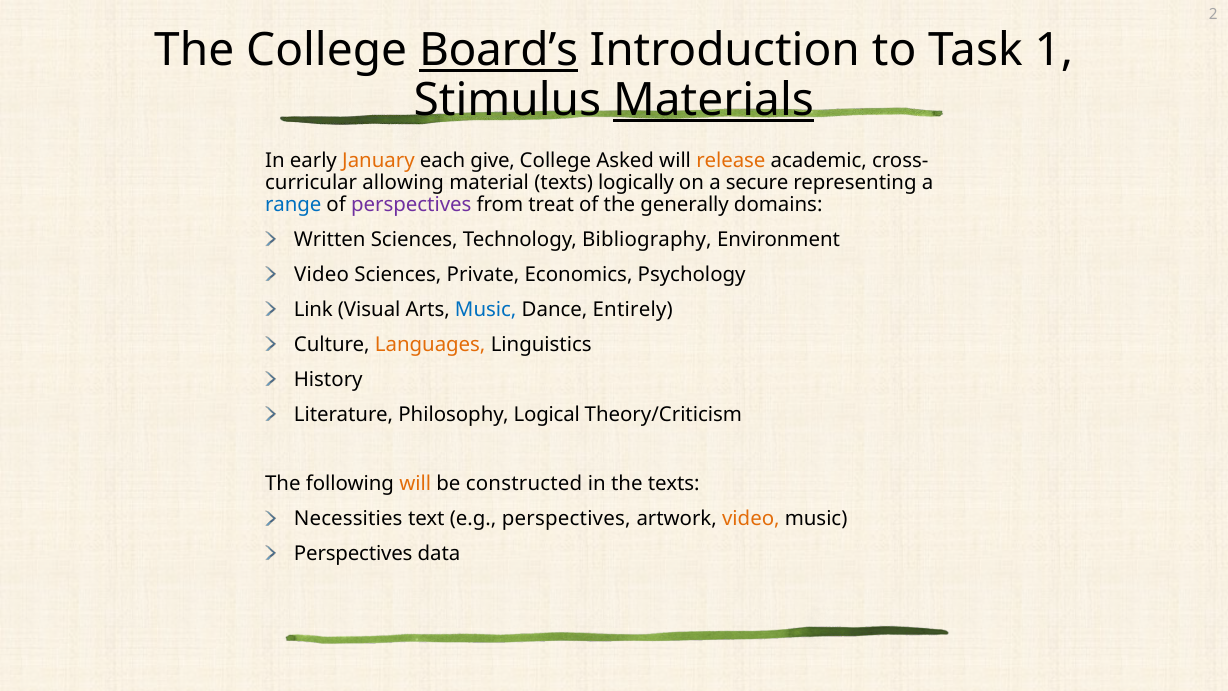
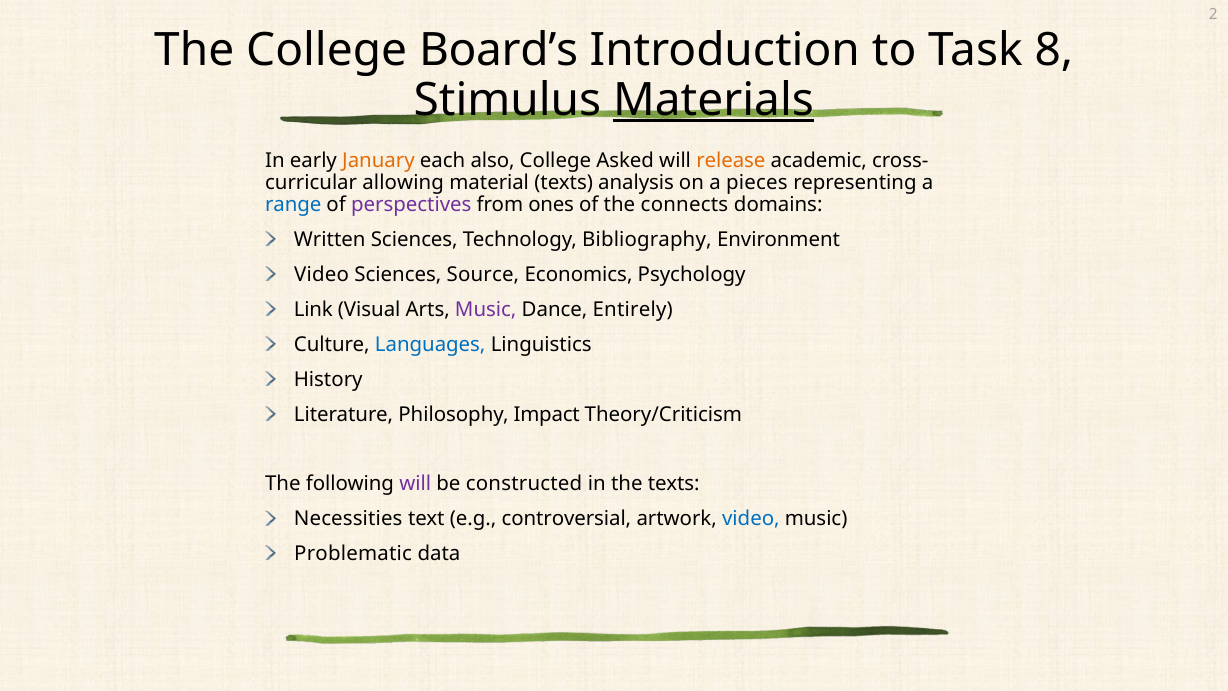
Board’s underline: present -> none
1: 1 -> 8
give: give -> also
logically: logically -> analysis
secure: secure -> pieces
treat: treat -> ones
generally: generally -> connects
Private: Private -> Source
Music at (486, 310) colour: blue -> purple
Languages colour: orange -> blue
Logical: Logical -> Impact
will at (415, 484) colour: orange -> purple
e.g perspectives: perspectives -> controversial
video at (751, 519) colour: orange -> blue
Perspectives at (353, 554): Perspectives -> Problematic
